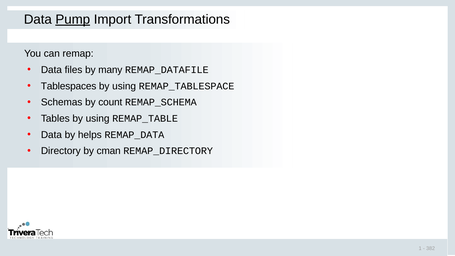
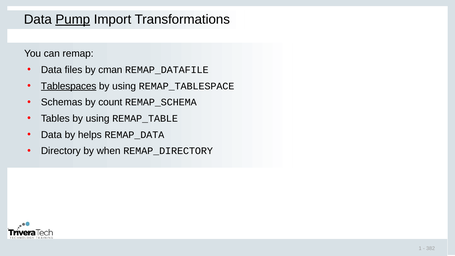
many: many -> cman
Tablespaces underline: none -> present
cman: cman -> when
